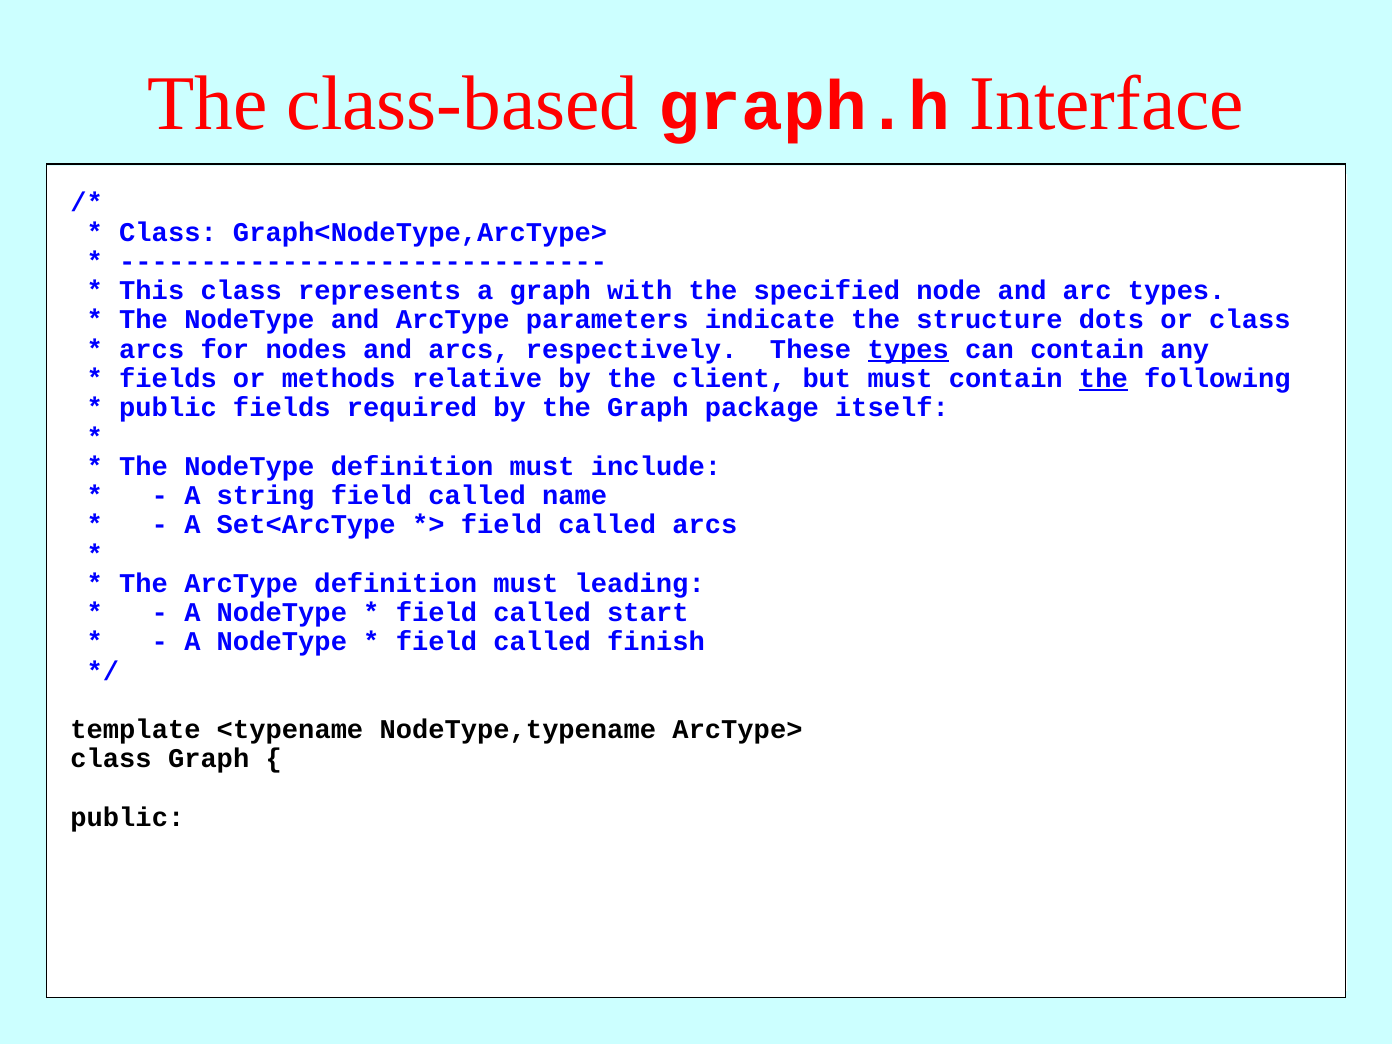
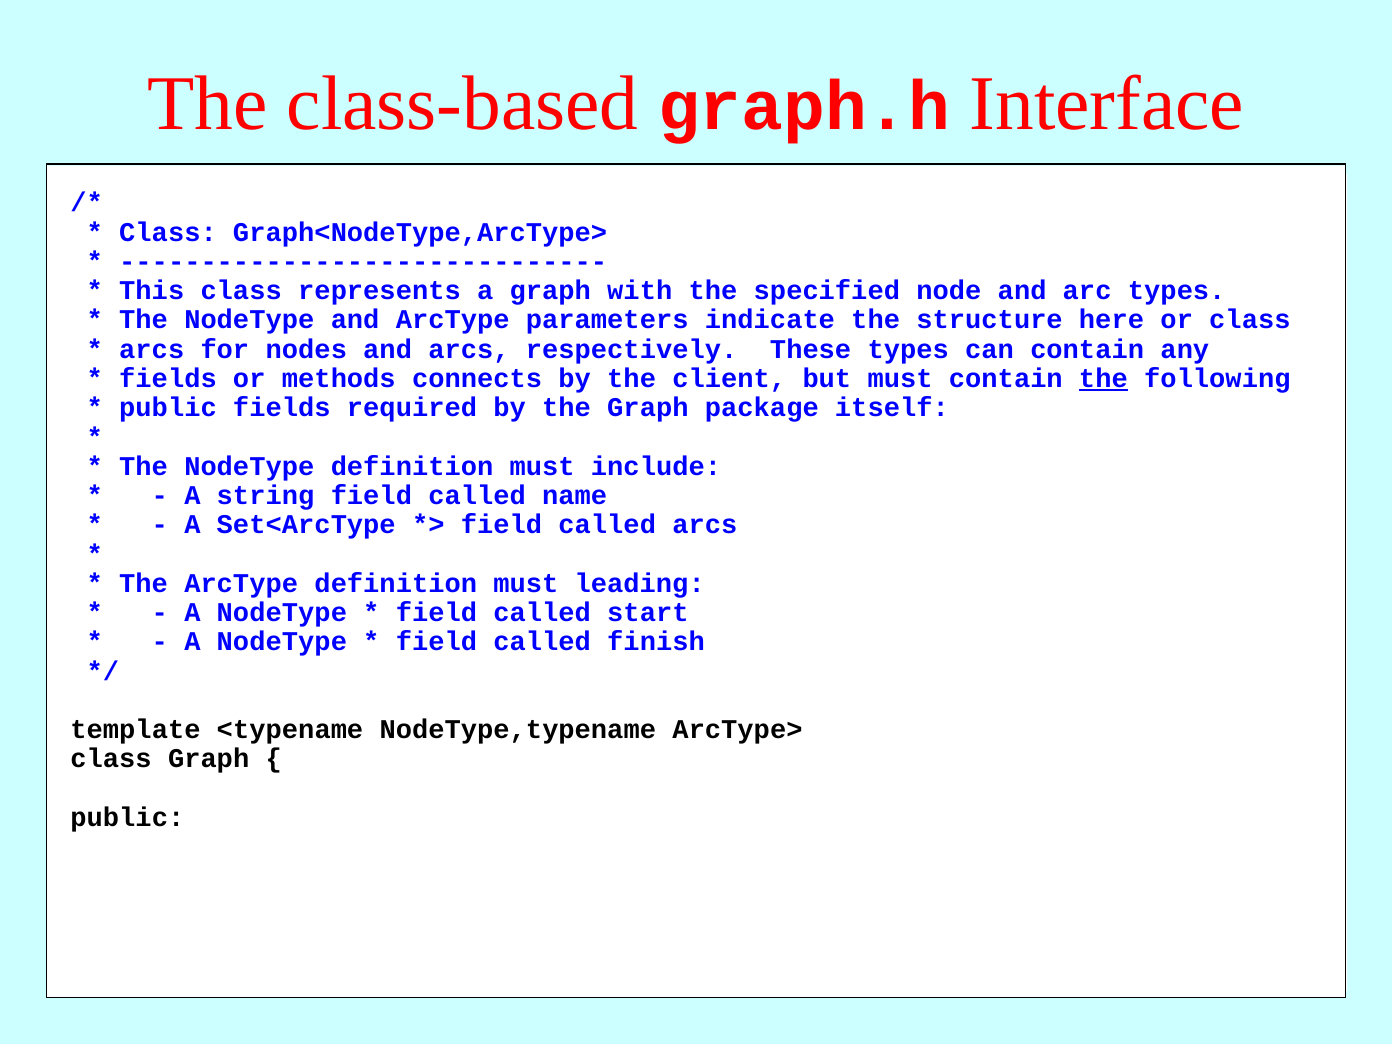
dots: dots -> here
types at (908, 349) underline: present -> none
relative: relative -> connects
